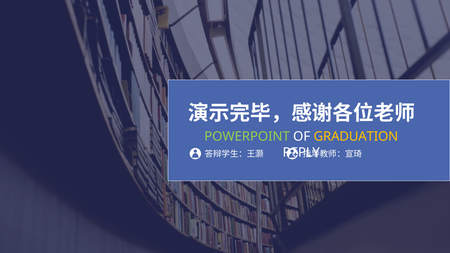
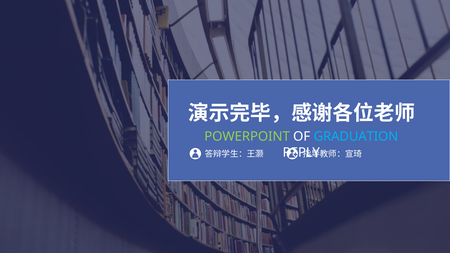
GRADUATION colour: yellow -> light blue
